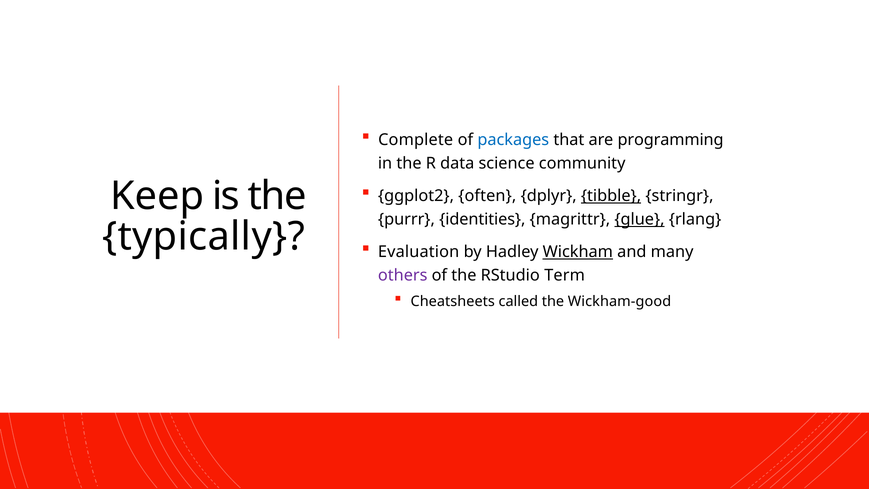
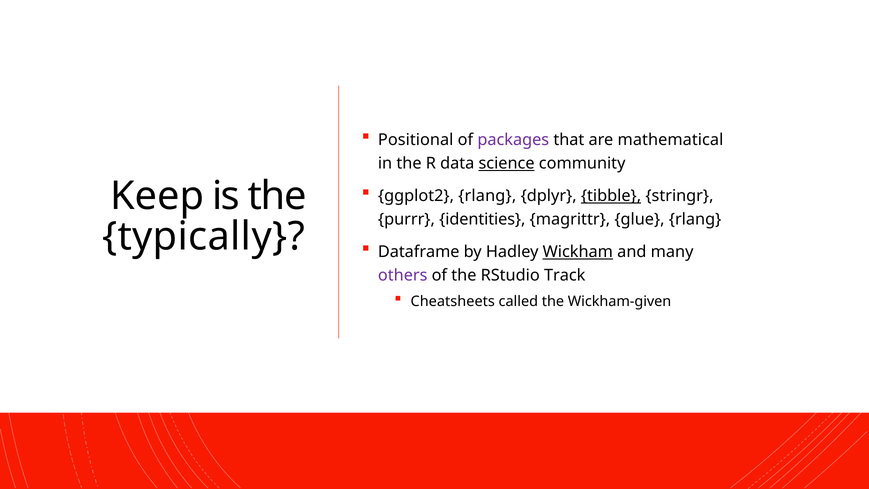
Complete: Complete -> Positional
packages colour: blue -> purple
programming: programming -> mathematical
science underline: none -> present
ggplot2 often: often -> rlang
glue underline: present -> none
Evaluation: Evaluation -> Dataframe
Term: Term -> Track
Wickham-good: Wickham-good -> Wickham-given
